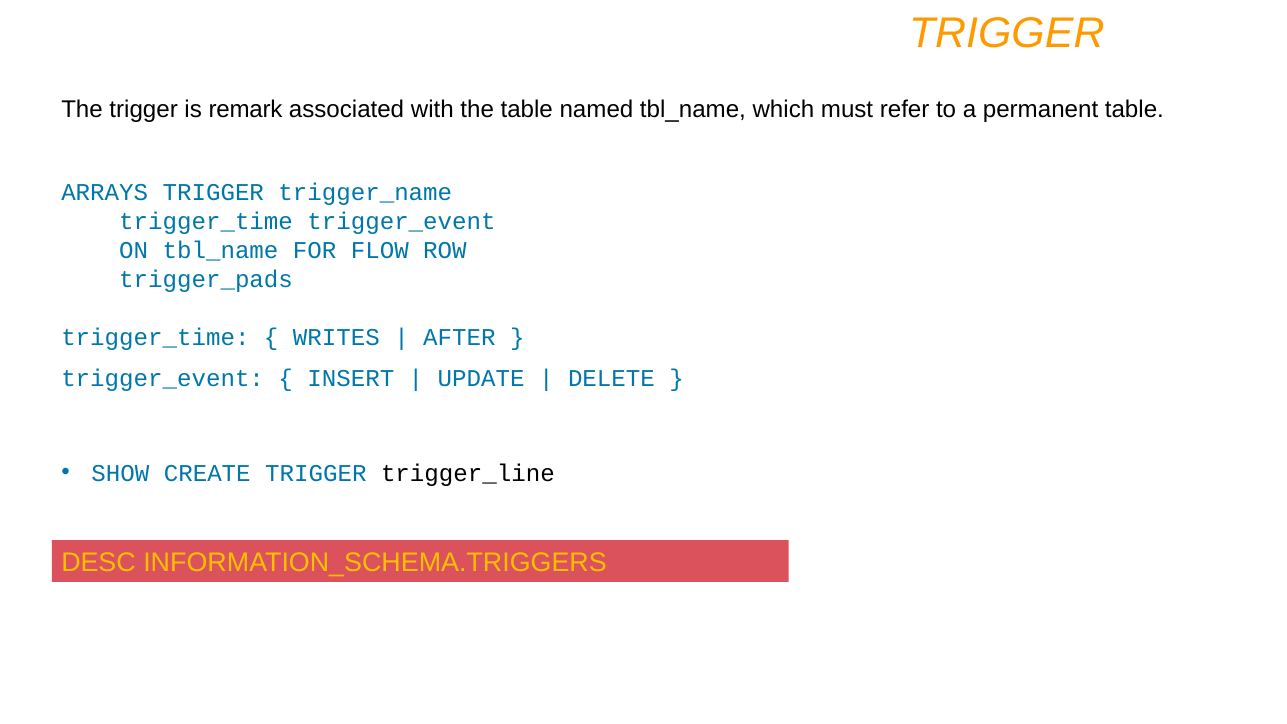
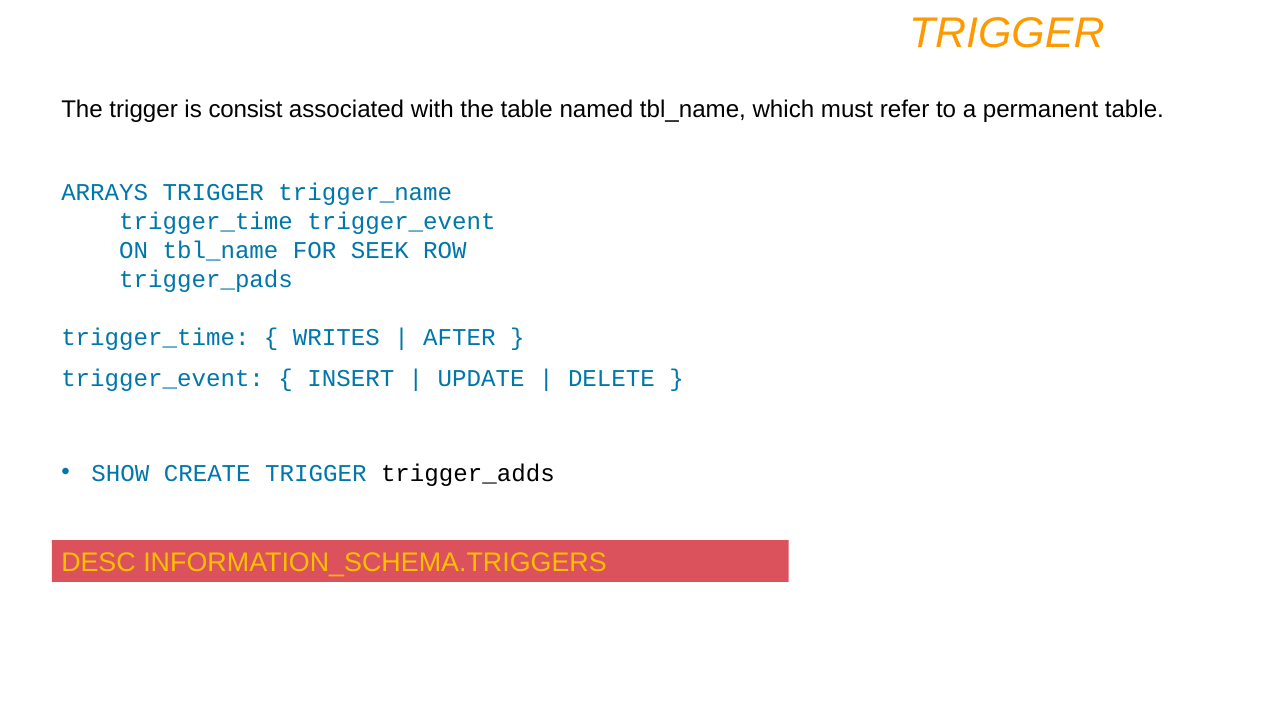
remark: remark -> consist
FLOW: FLOW -> SEEK
trigger_line: trigger_line -> trigger_adds
